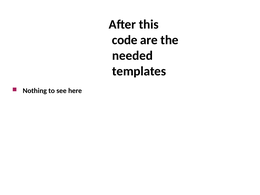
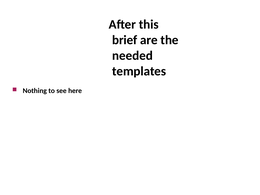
code: code -> brief
